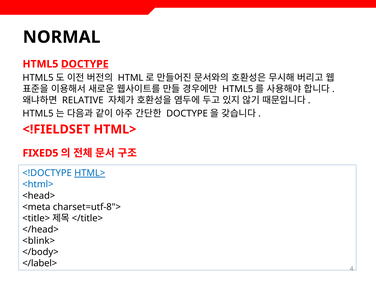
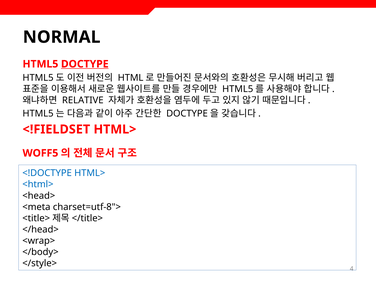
FIXED5: FIXED5 -> WOFF5
HTML> at (90, 173) underline: present -> none
<blink>: <blink> -> <wrap>
</label>: </label> -> </style>
